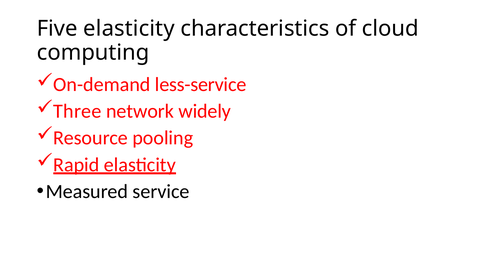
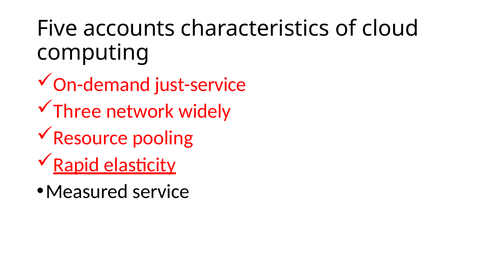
Five elasticity: elasticity -> accounts
less-service: less-service -> just-service
